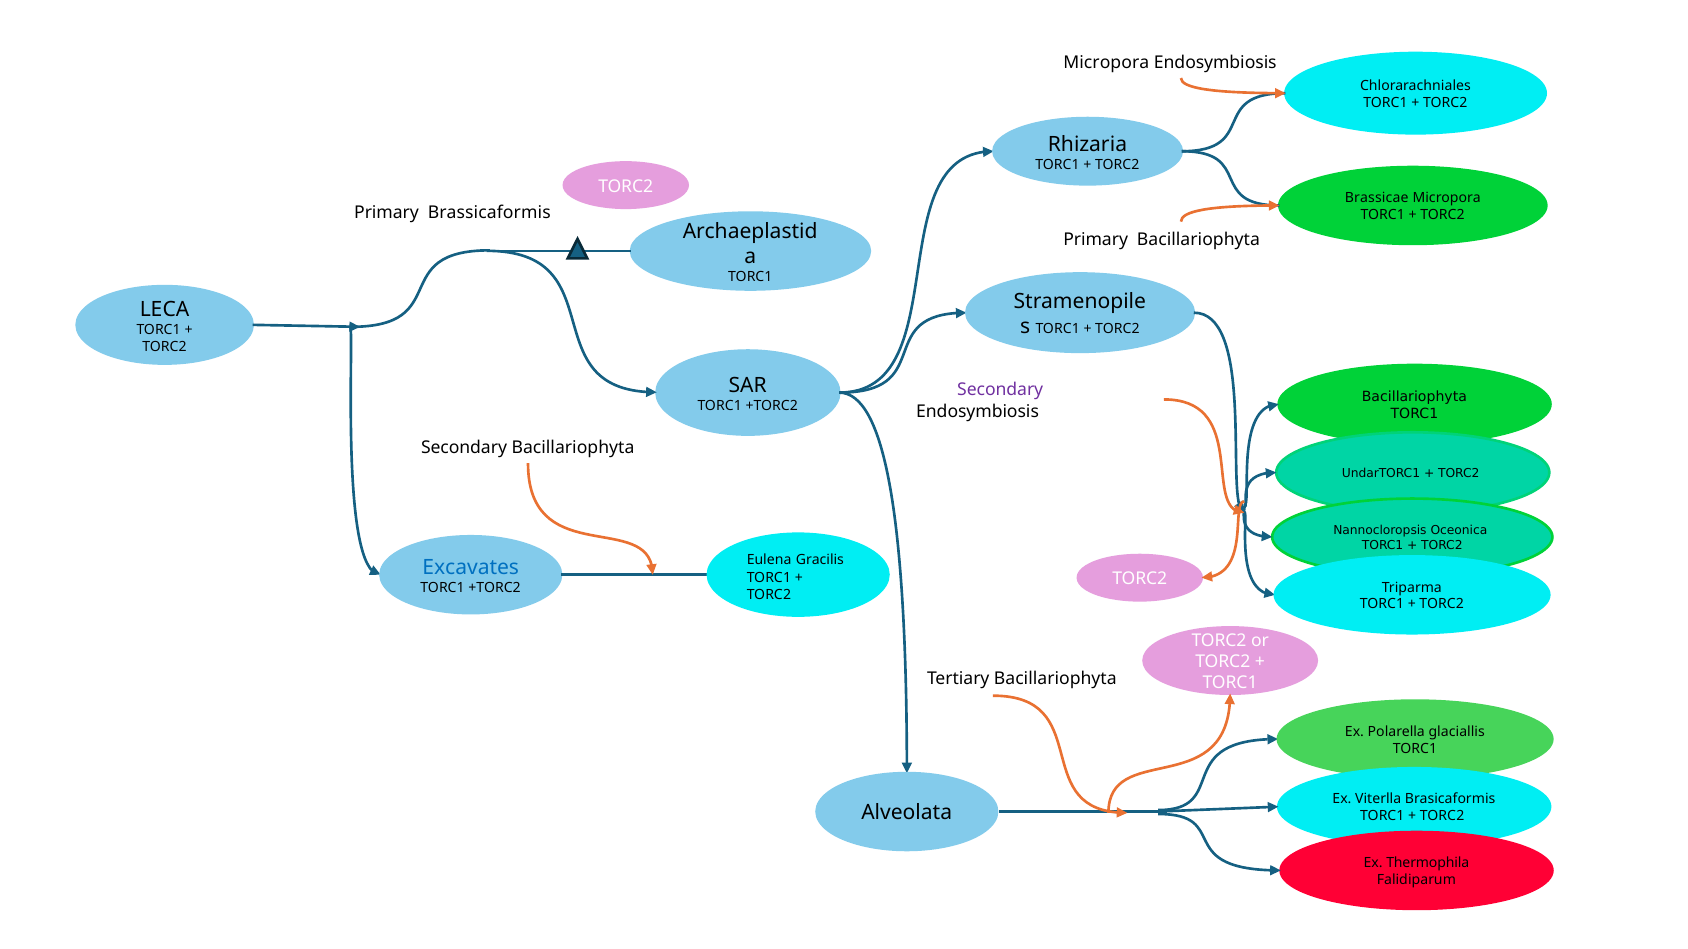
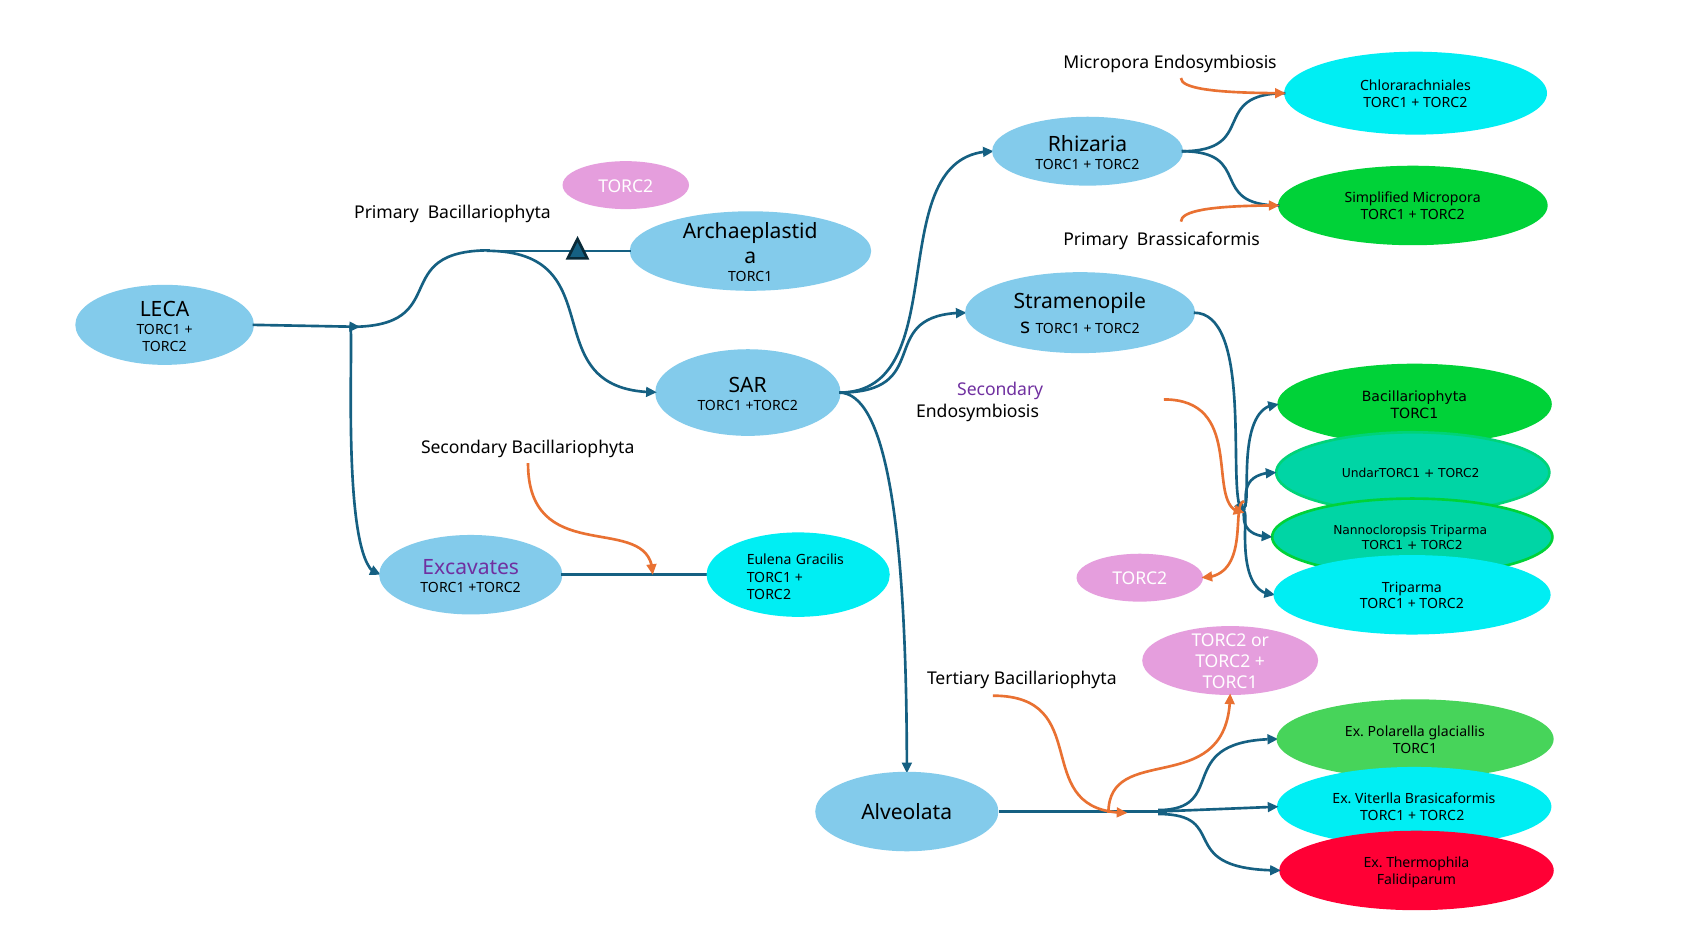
Brassicae: Brassicae -> Simplified
Primary Brassicaformis: Brassicaformis -> Bacillariophyta
Primary Bacillariophyta: Bacillariophyta -> Brassicaformis
Nannocloropsis Oceonica: Oceonica -> Triparma
Excavates colour: blue -> purple
